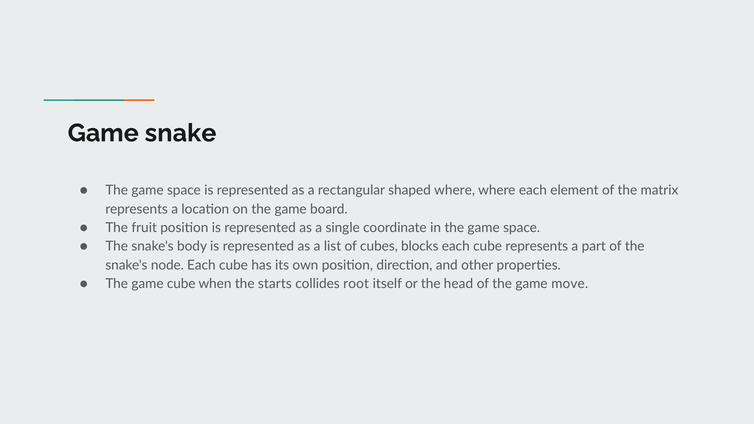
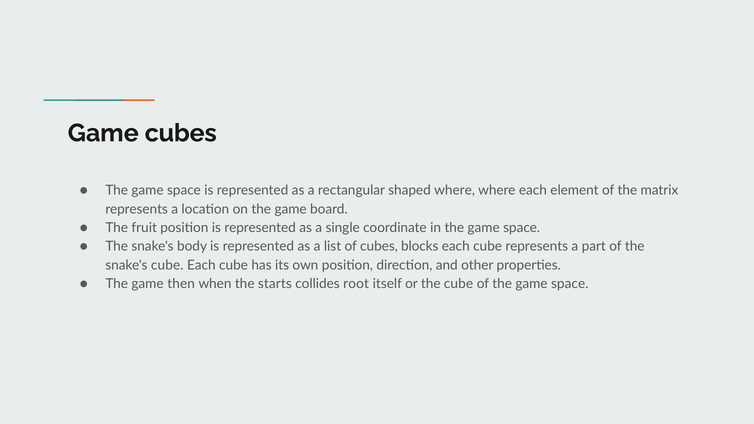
Game snake: snake -> cubes
snake's node: node -> cube
game cube: cube -> then
the head: head -> cube
of the game move: move -> space
